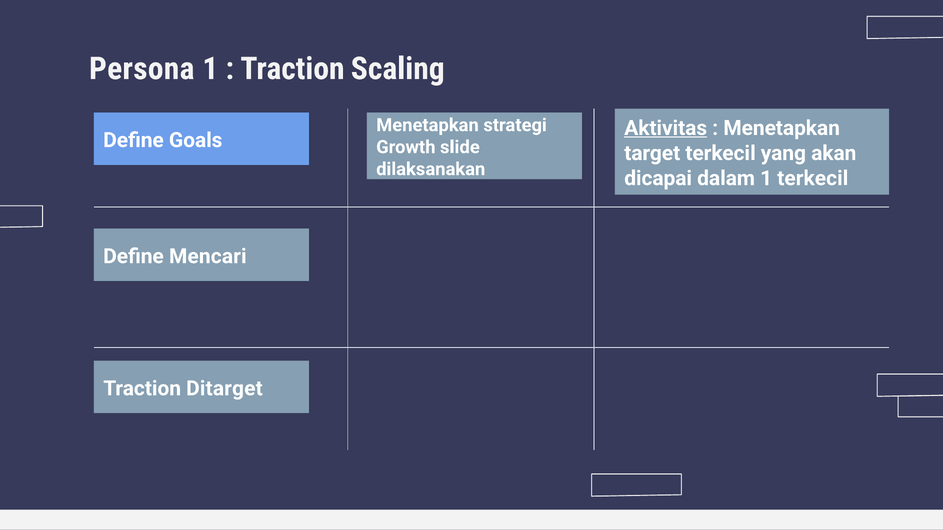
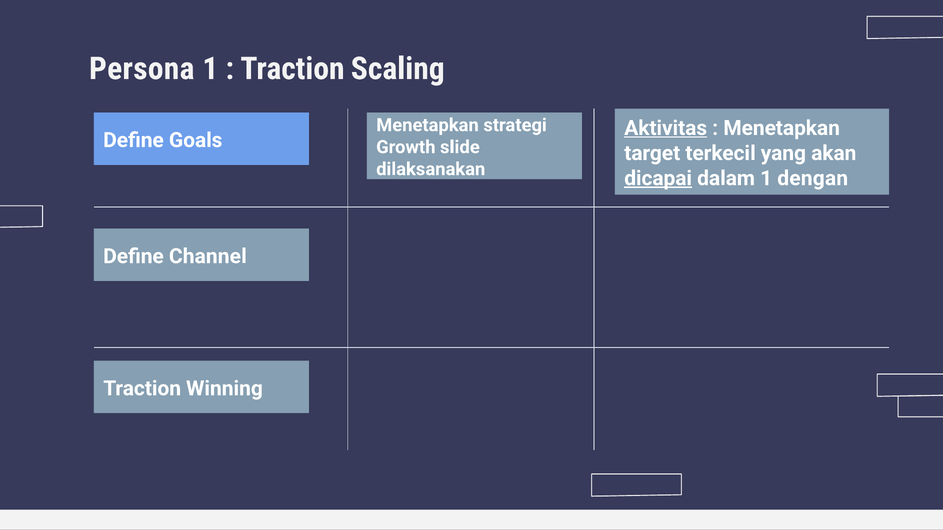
dicapai underline: none -> present
1 terkecil: terkecil -> dengan
Mencari: Mencari -> Channel
Ditarget: Ditarget -> Winning
